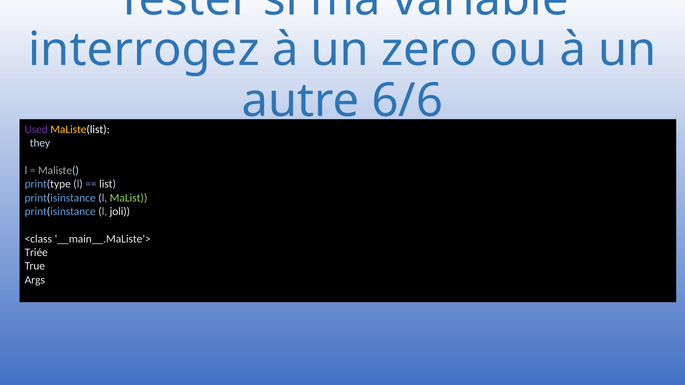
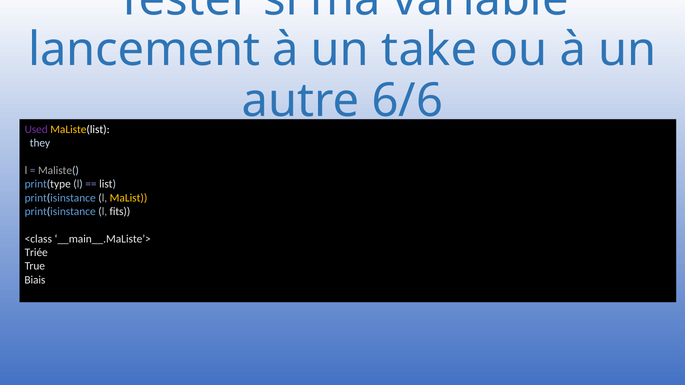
interrogez: interrogez -> lancement
zero: zero -> take
MaList colour: light green -> yellow
joli: joli -> fits
Args: Args -> Biais
